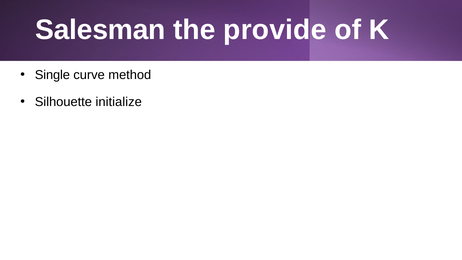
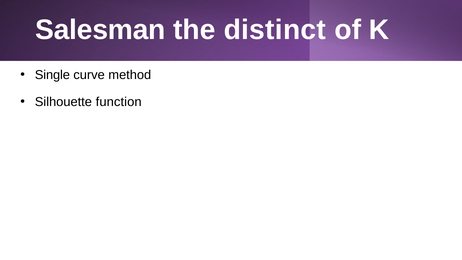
provide: provide -> distinct
initialize: initialize -> function
